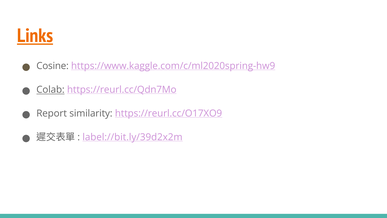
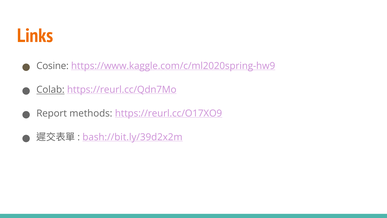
Links underline: present -> none
similarity: similarity -> methods
label://bit.ly/39d2x2m: label://bit.ly/39d2x2m -> bash://bit.ly/39d2x2m
